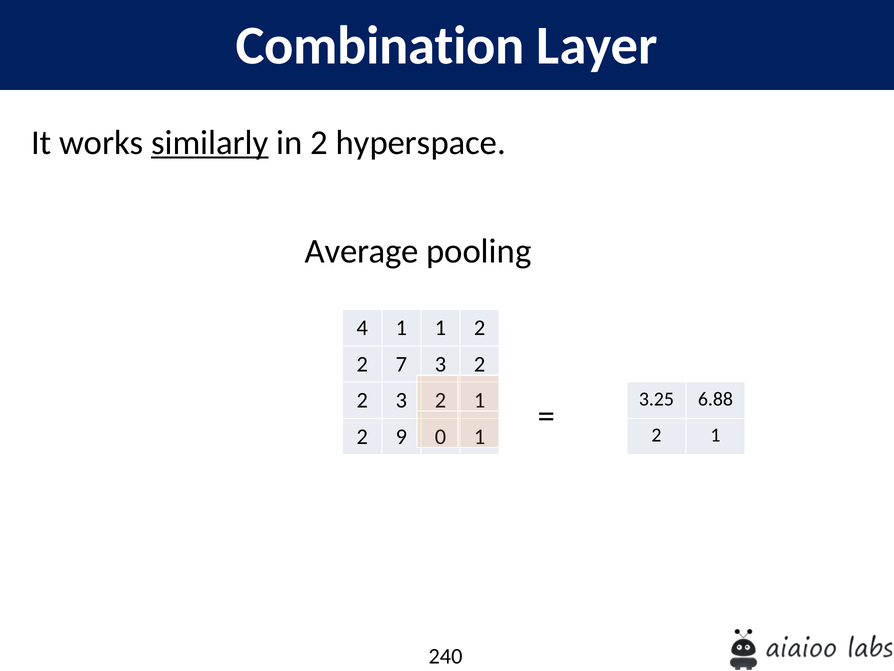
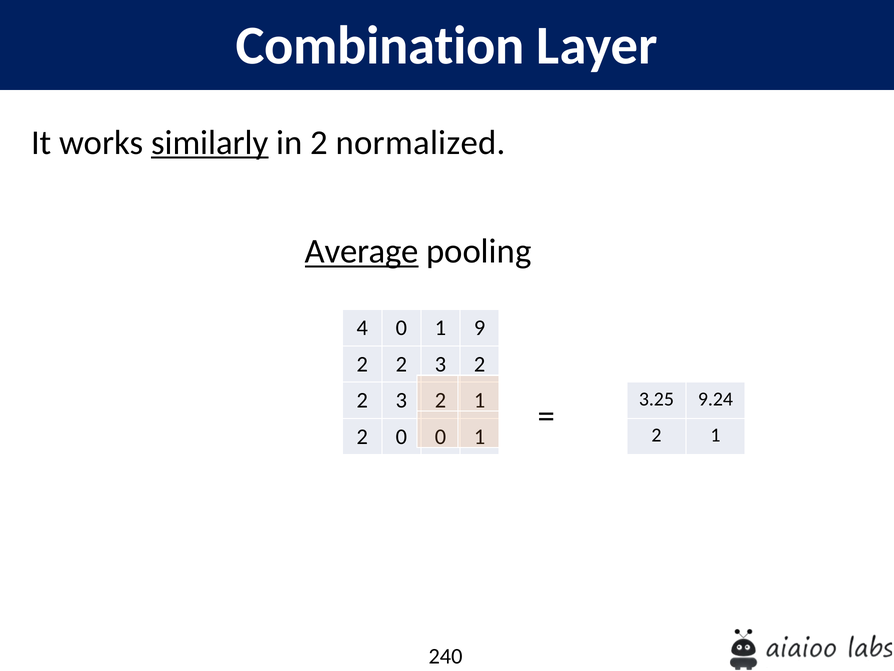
hyperspace: hyperspace -> normalized
Average underline: none -> present
4 1: 1 -> 0
2 at (480, 328): 2 -> 9
7 at (401, 364): 7 -> 2
6.88: 6.88 -> 9.24
2 9: 9 -> 0
